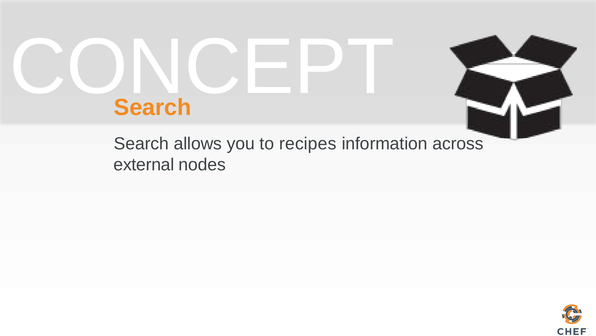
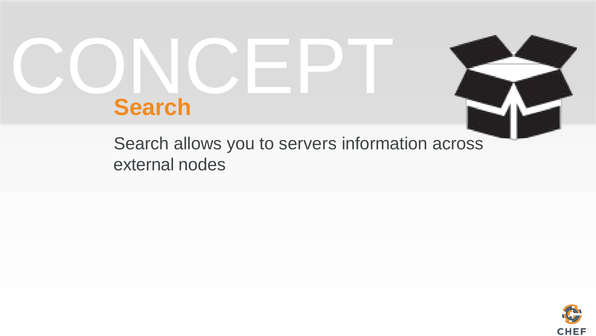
recipes: recipes -> servers
